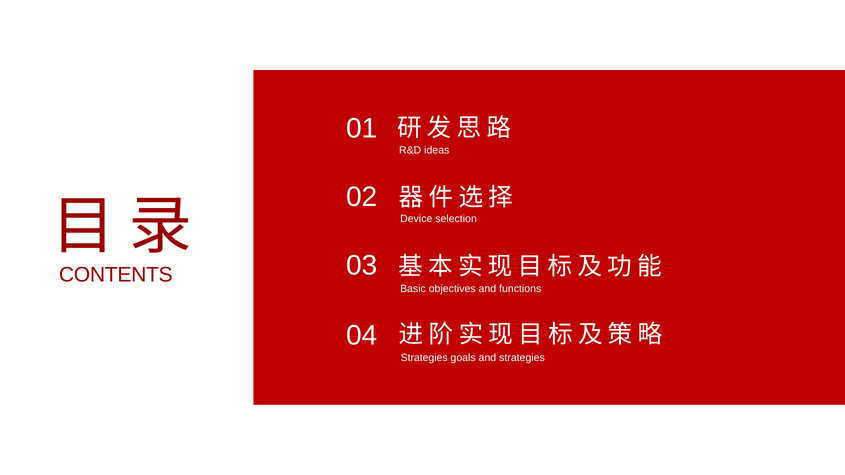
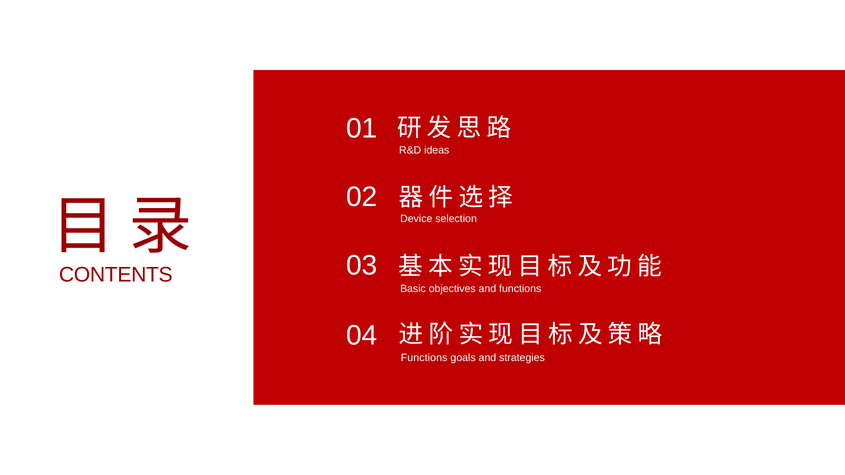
Strategies at (424, 358): Strategies -> Functions
